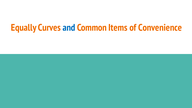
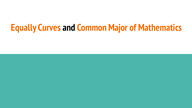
and colour: blue -> black
Items: Items -> Major
Convenience: Convenience -> Mathematics
